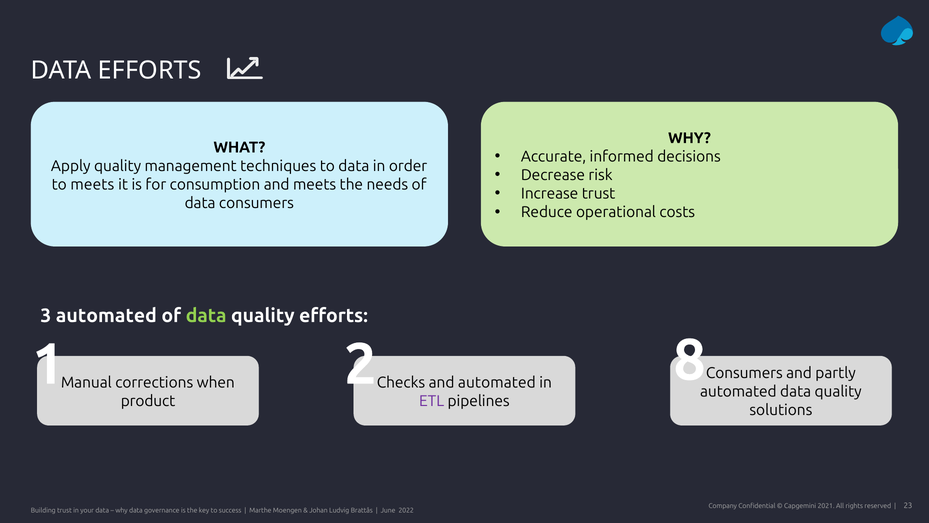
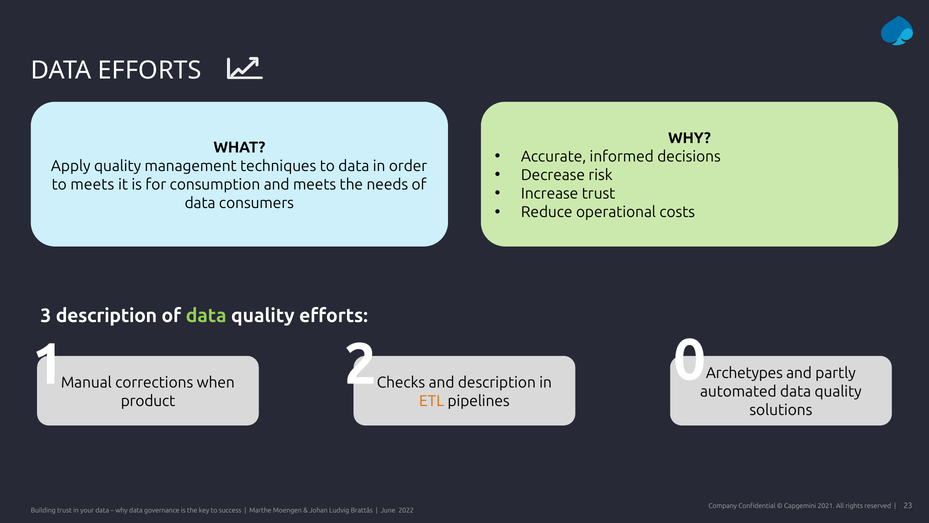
3 automated: automated -> description
8: 8 -> 0
Consumers at (744, 373): Consumers -> Archetypes
and automated: automated -> description
ETL colour: purple -> orange
